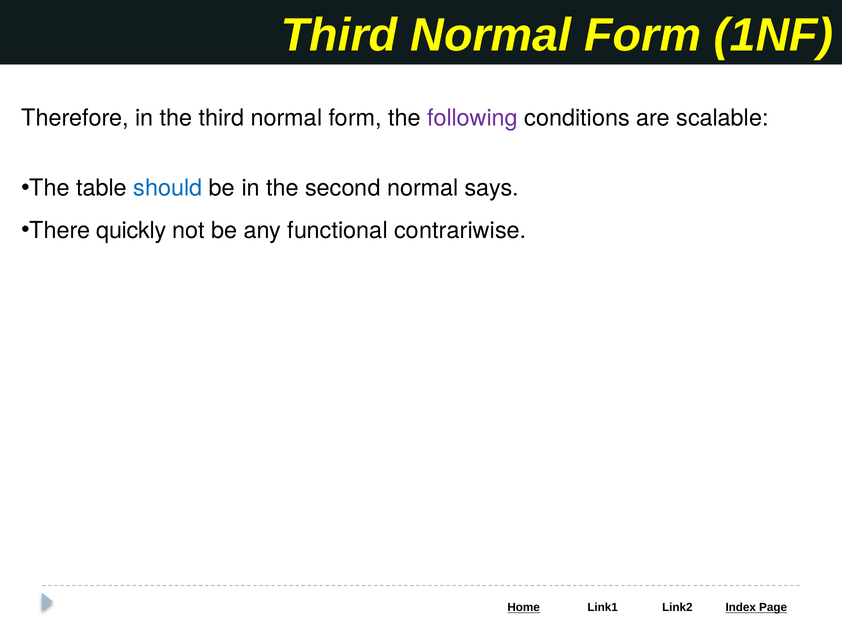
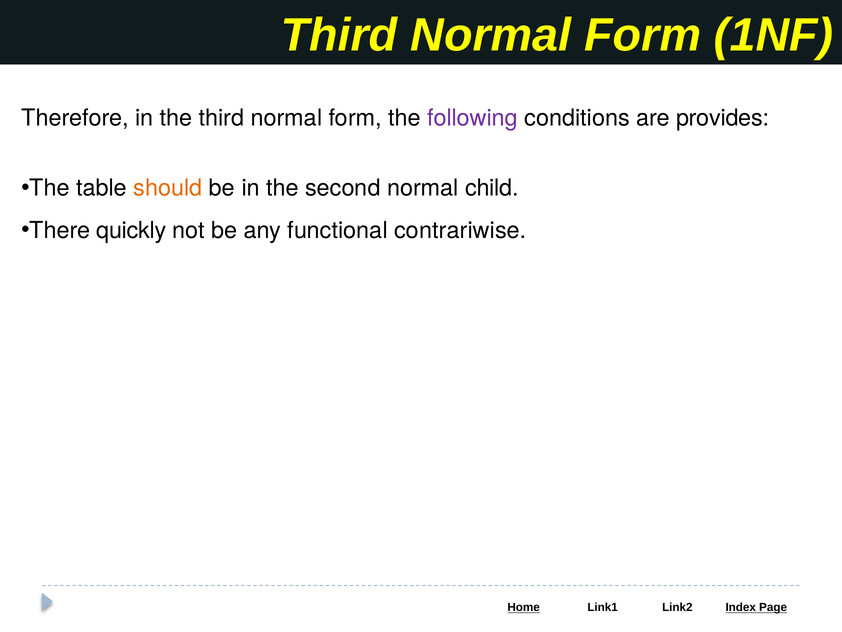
scalable: scalable -> provides
should colour: blue -> orange
says: says -> child
